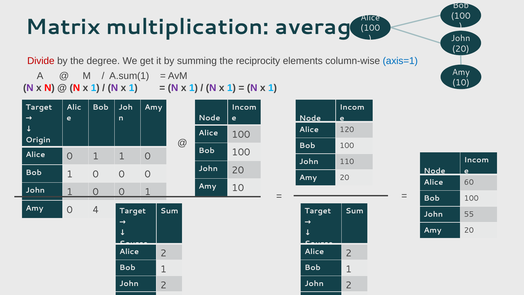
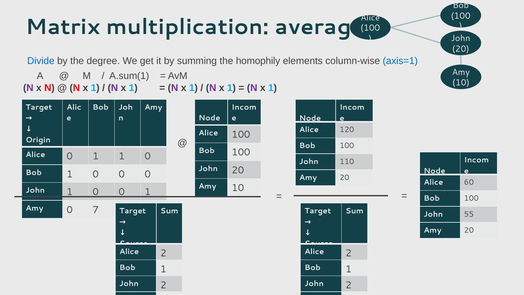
Divide colour: red -> blue
reciprocity: reciprocity -> homophily
4: 4 -> 7
